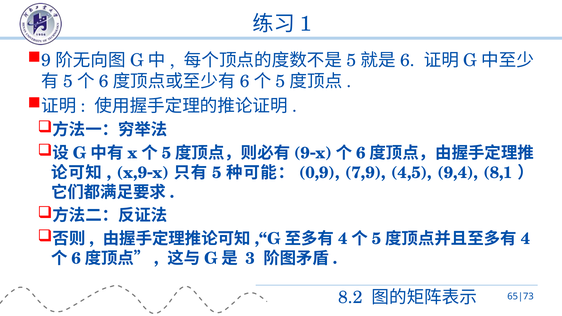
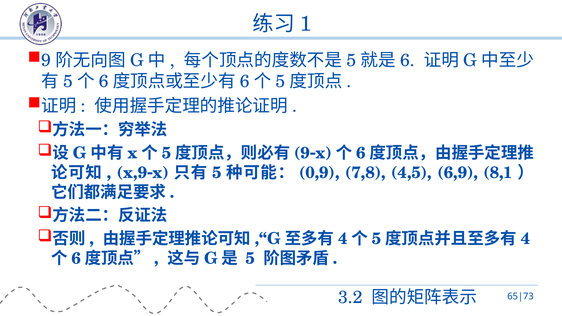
7,9: 7,9 -> 7,8
9,4: 9,4 -> 6,9
3 at (250, 258): 3 -> 5
8.2: 8.2 -> 3.2
